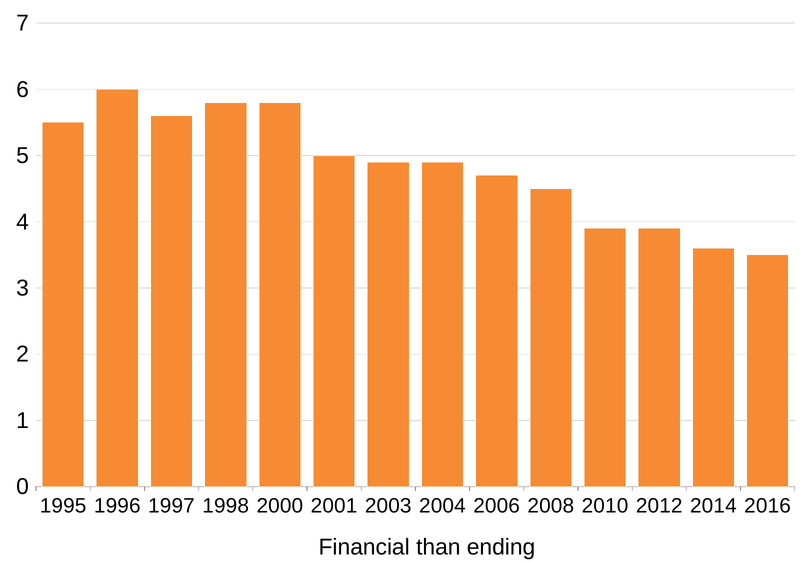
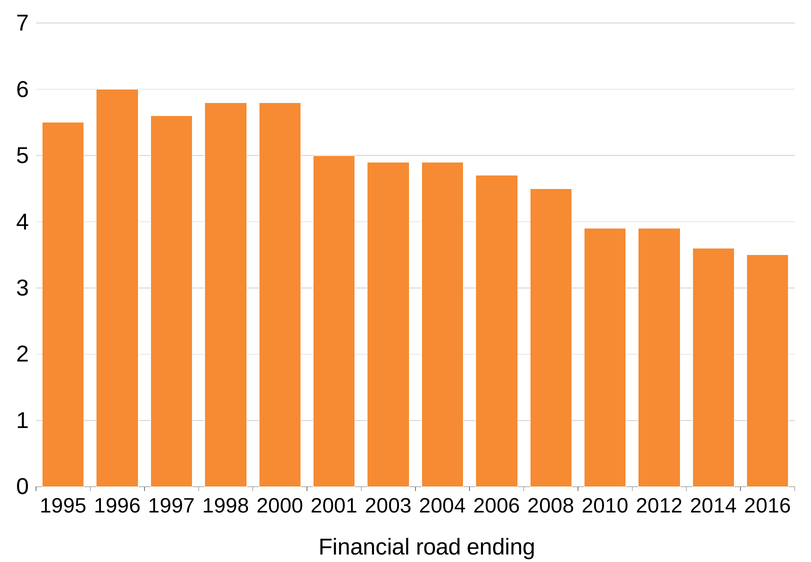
than: than -> road
